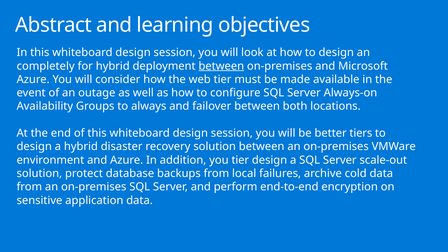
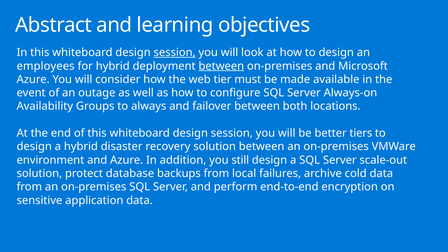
session at (175, 53) underline: none -> present
completely: completely -> employees
you tier: tier -> still
